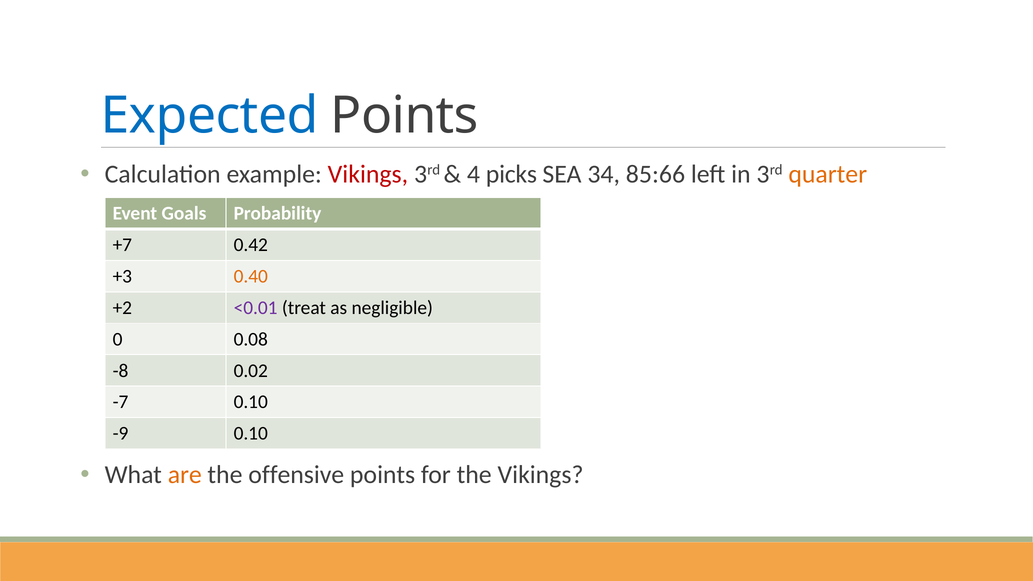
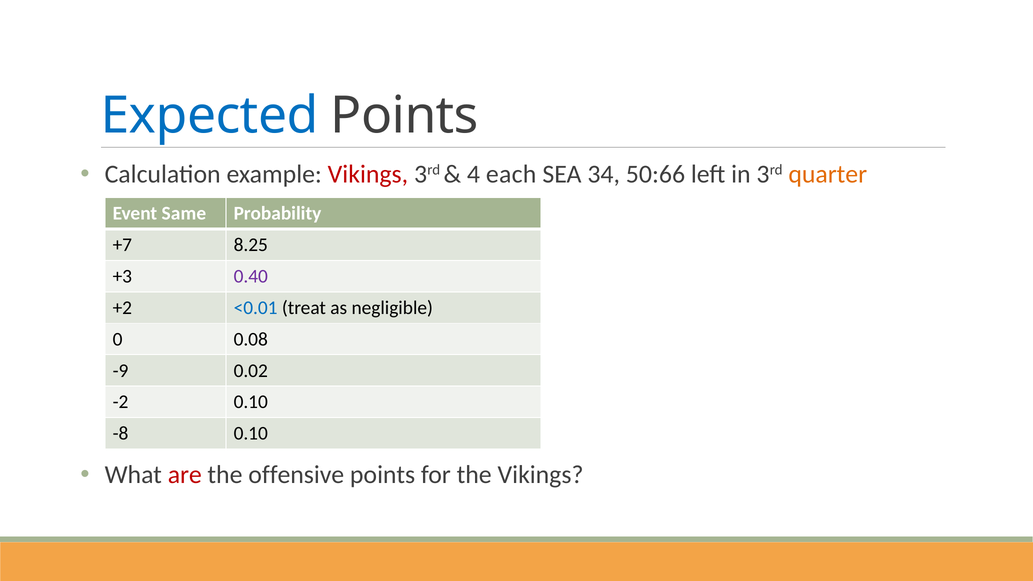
picks: picks -> each
85:66: 85:66 -> 50:66
Goals: Goals -> Same
0.42: 0.42 -> 8.25
0.40 colour: orange -> purple
<0.01 colour: purple -> blue
-8: -8 -> -9
-7: -7 -> -2
-9: -9 -> -8
are colour: orange -> red
